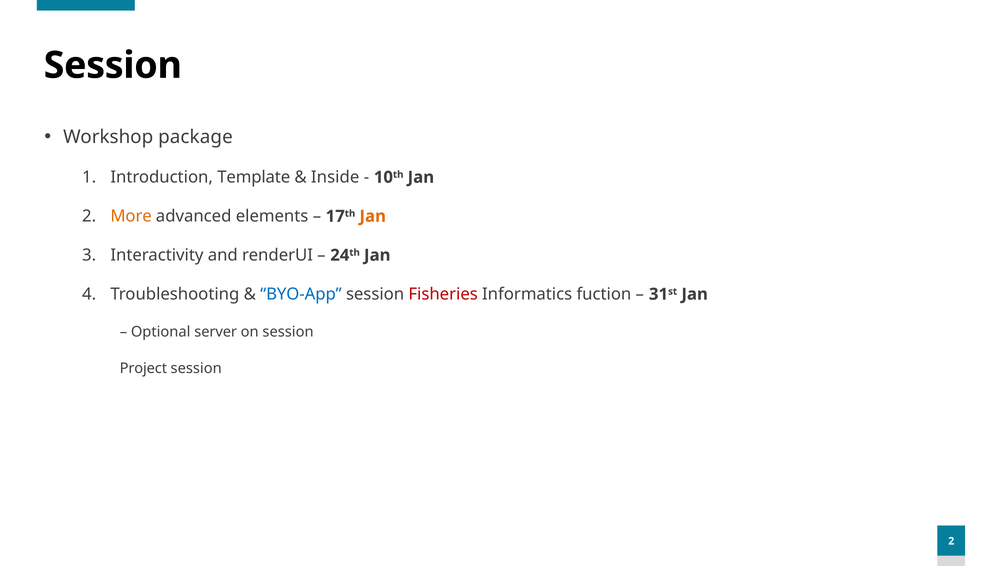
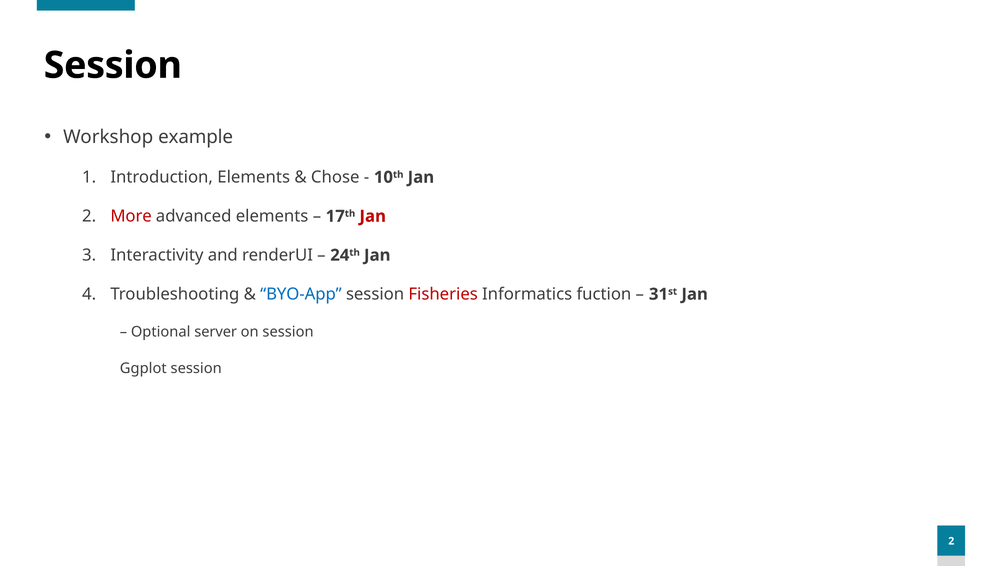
package: package -> example
Introduction Template: Template -> Elements
Inside: Inside -> Chose
More colour: orange -> red
Jan at (373, 216) colour: orange -> red
Project: Project -> Ggplot
